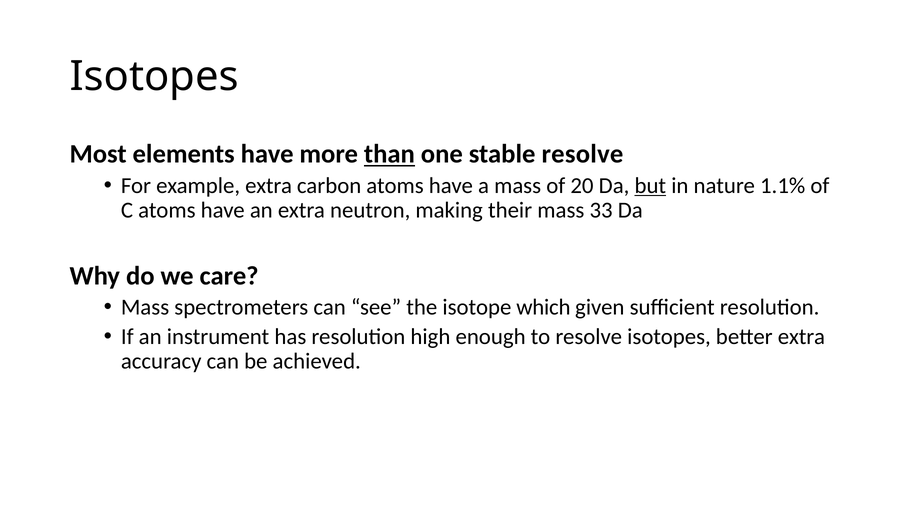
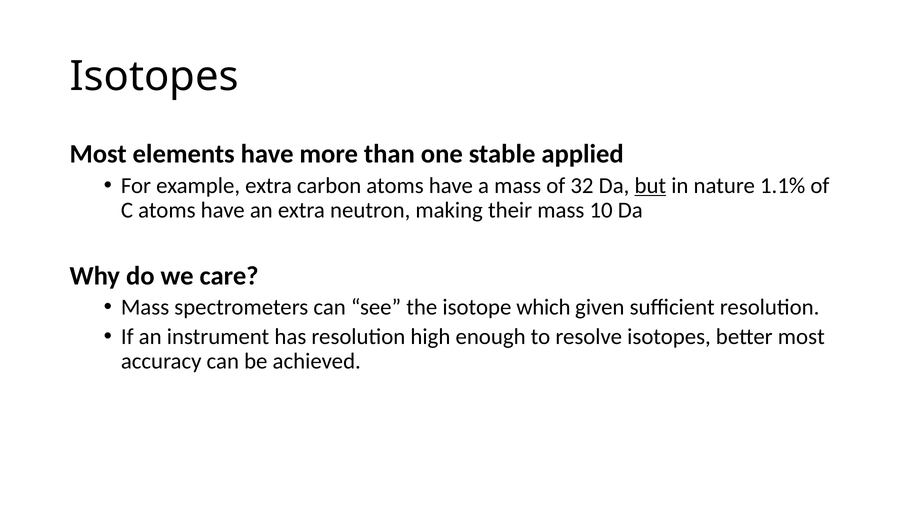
than underline: present -> none
stable resolve: resolve -> applied
20: 20 -> 32
33: 33 -> 10
better extra: extra -> most
